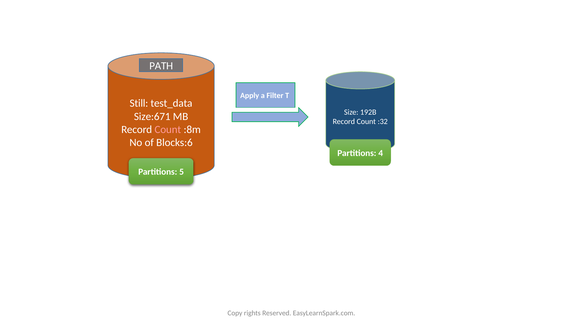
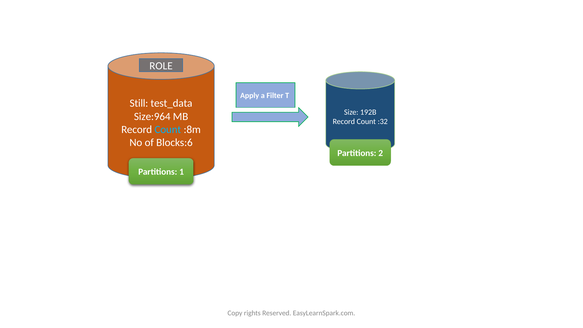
PATH: PATH -> ROLE
Size:671: Size:671 -> Size:964
Count at (168, 130) colour: pink -> light blue
4: 4 -> 2
5: 5 -> 1
